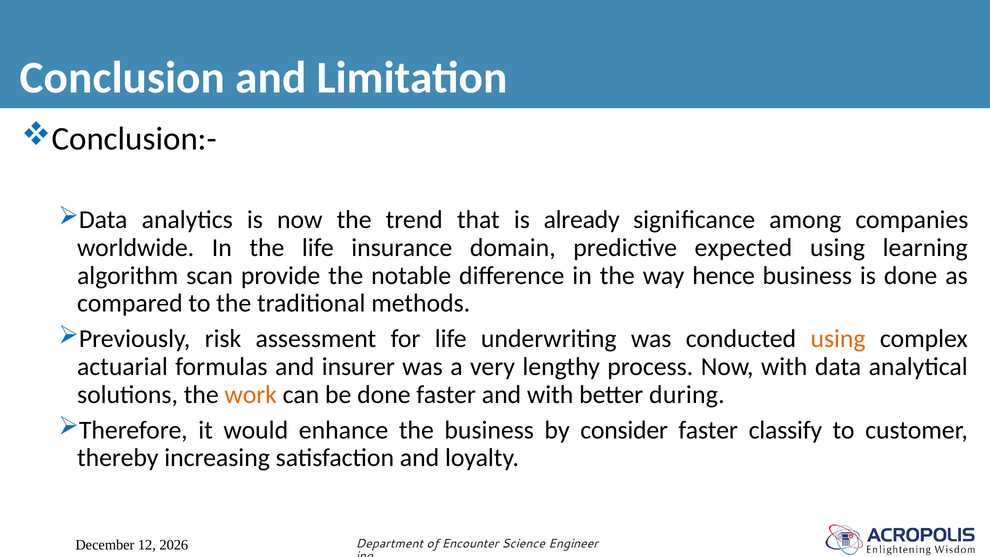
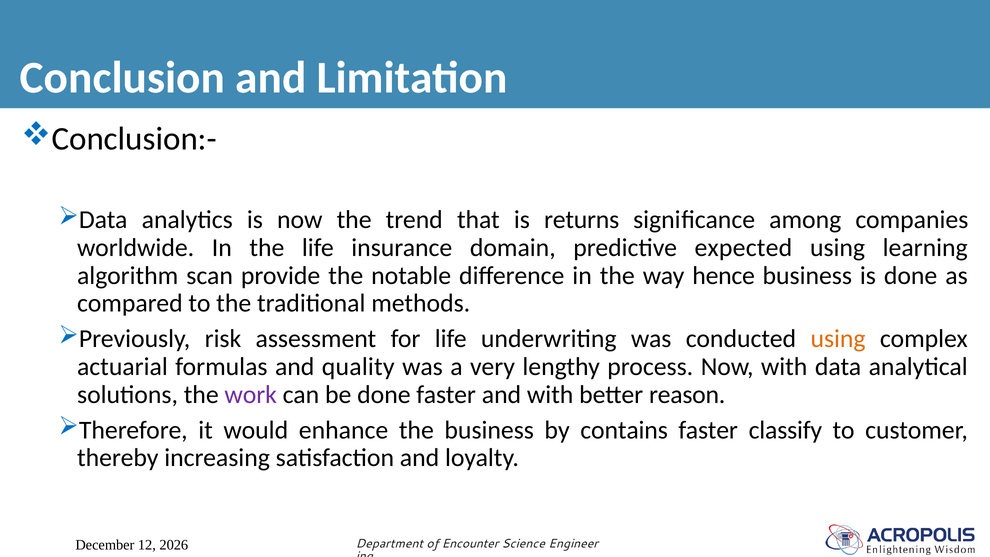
already: already -> returns
insurer: insurer -> quality
work colour: orange -> purple
during: during -> reason
consider: consider -> contains
